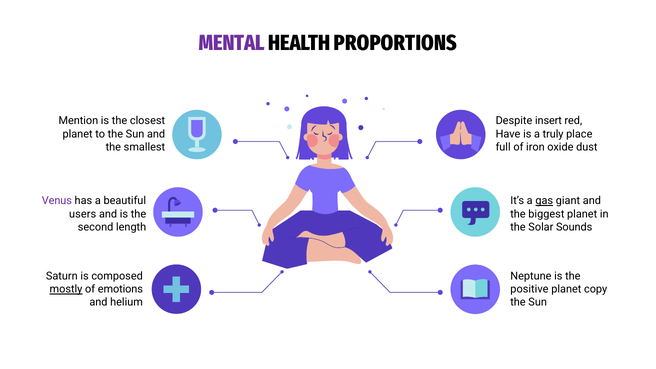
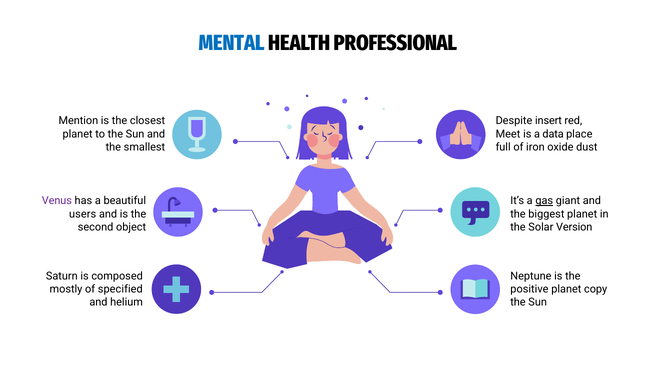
MENTAL colour: purple -> blue
PROPORTIONS: PROPORTIONS -> PROFESSIONAL
Have: Have -> Meet
truly: truly -> data
length: length -> object
Sounds: Sounds -> Version
mostly underline: present -> none
emotions: emotions -> specified
